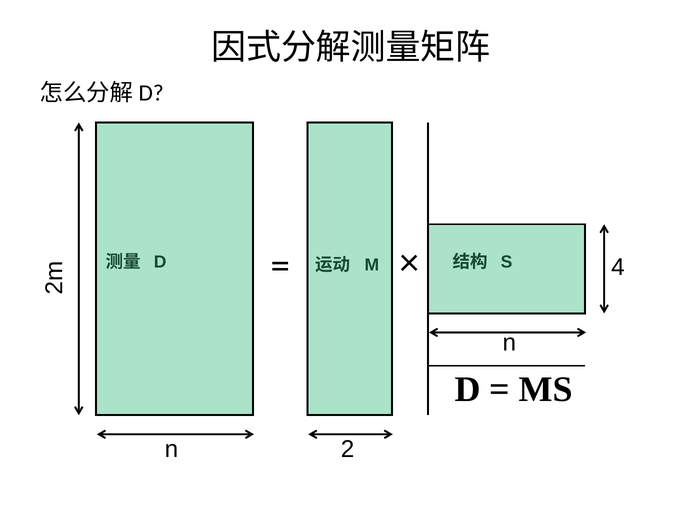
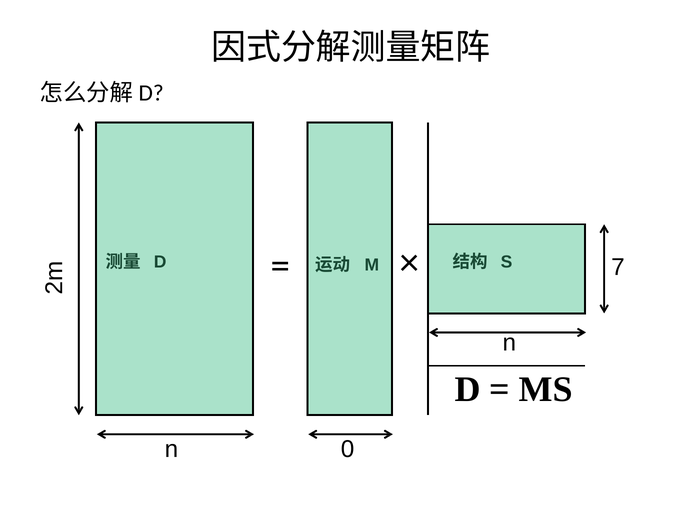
4: 4 -> 7
n 2: 2 -> 0
